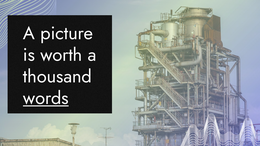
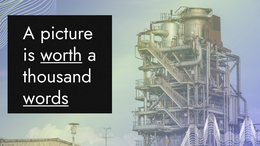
worth underline: none -> present
